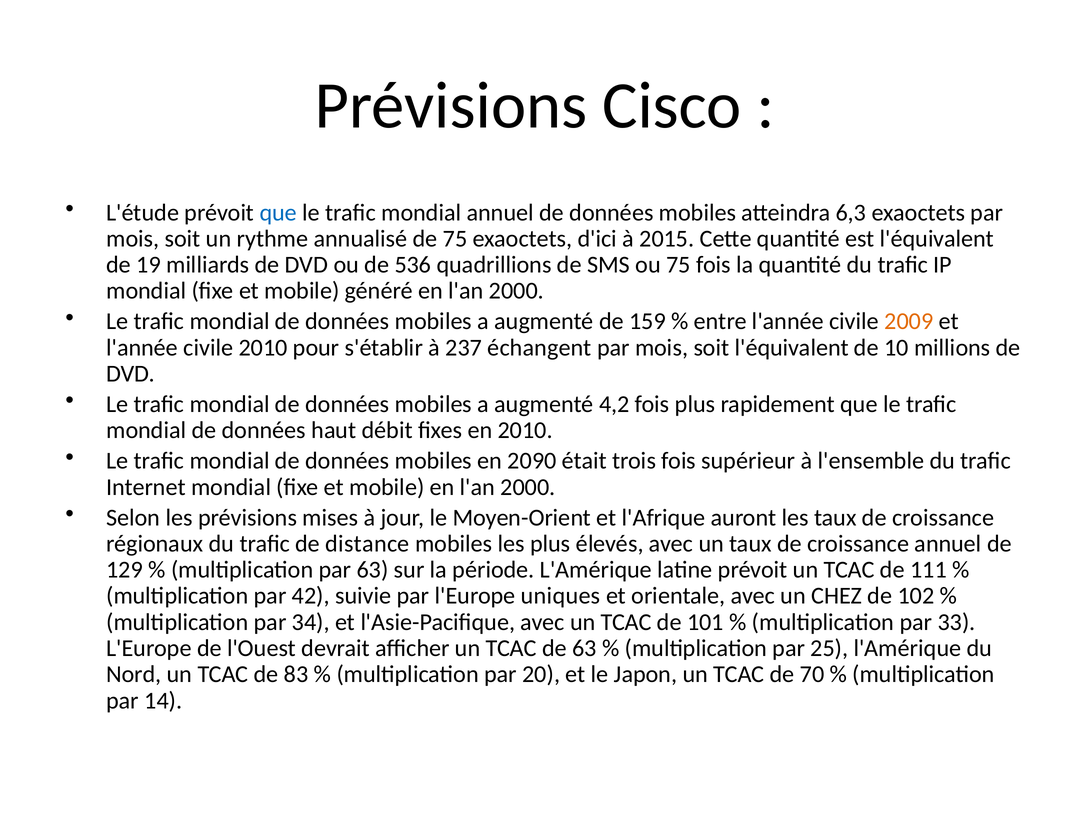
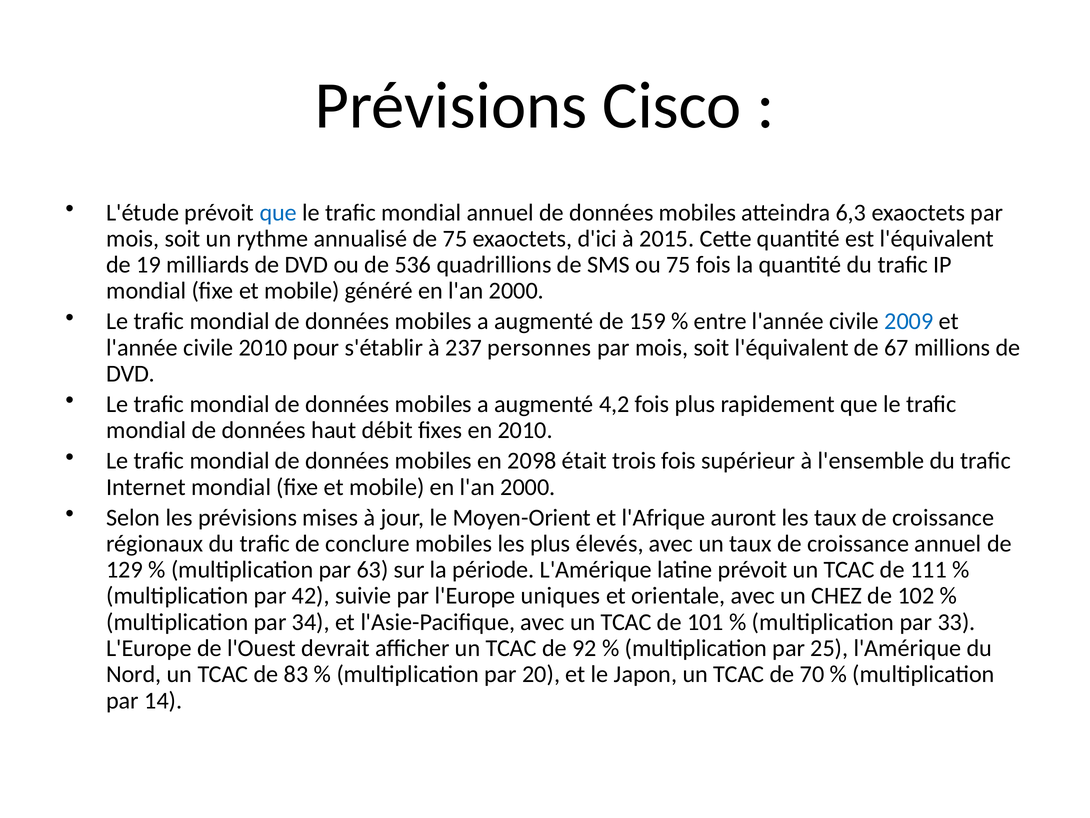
2009 colour: orange -> blue
échangent: échangent -> personnes
10: 10 -> 67
2090: 2090 -> 2098
distance: distance -> conclure
de 63: 63 -> 92
